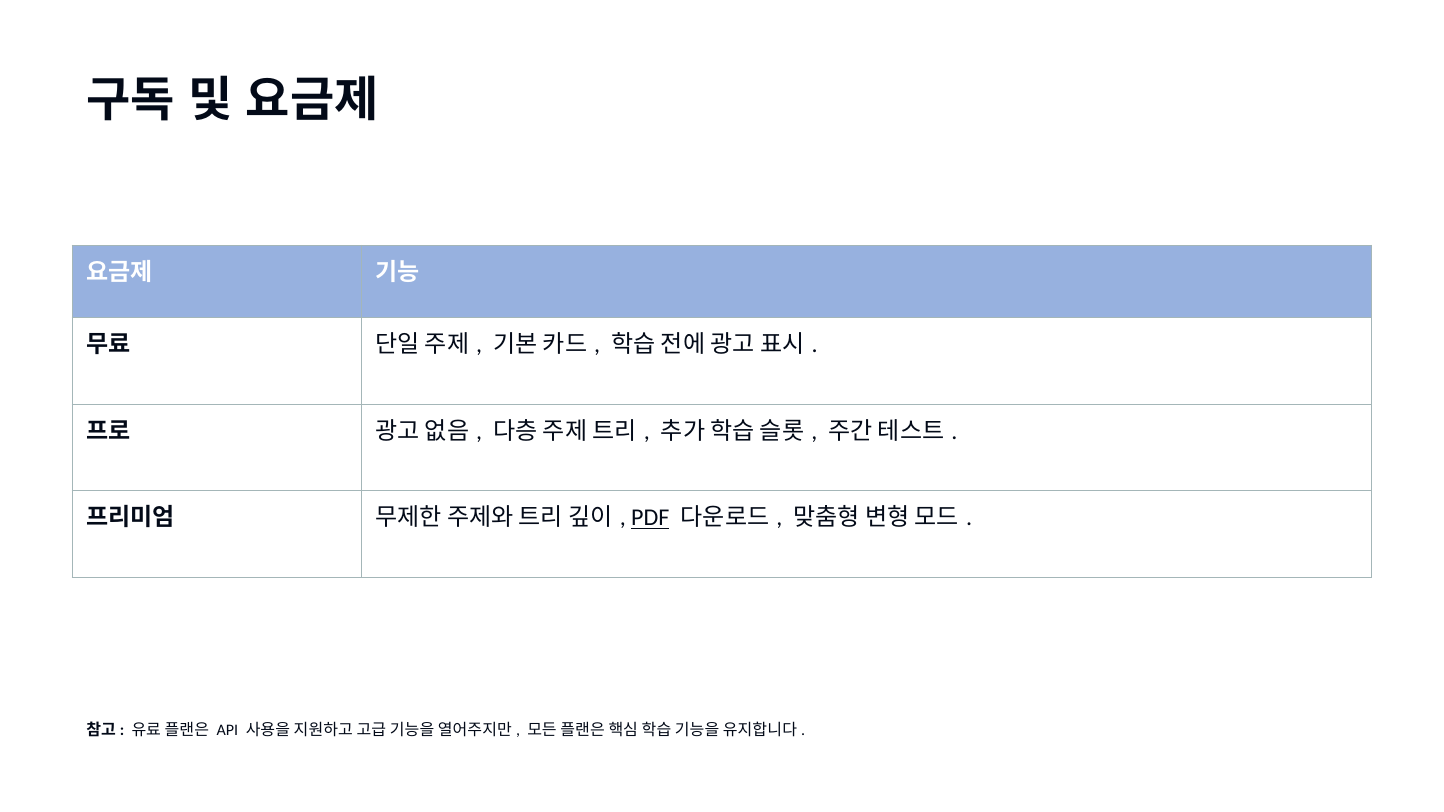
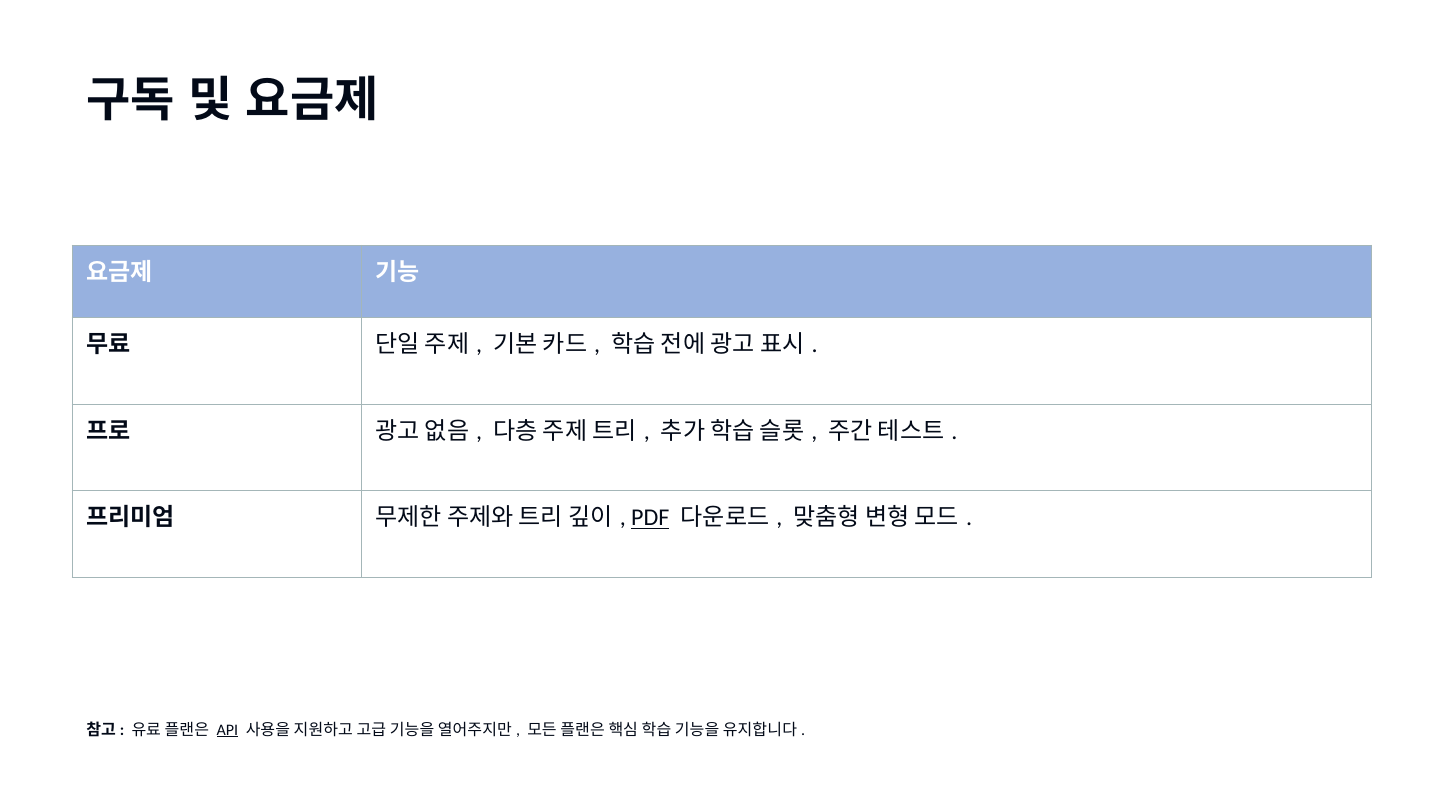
API underline: none -> present
